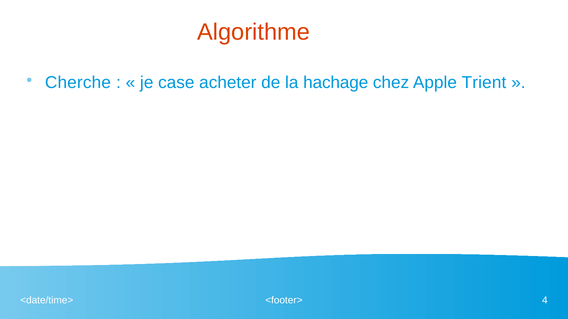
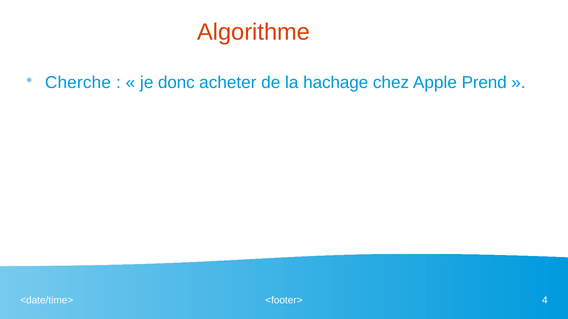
case: case -> donc
Trient: Trient -> Prend
